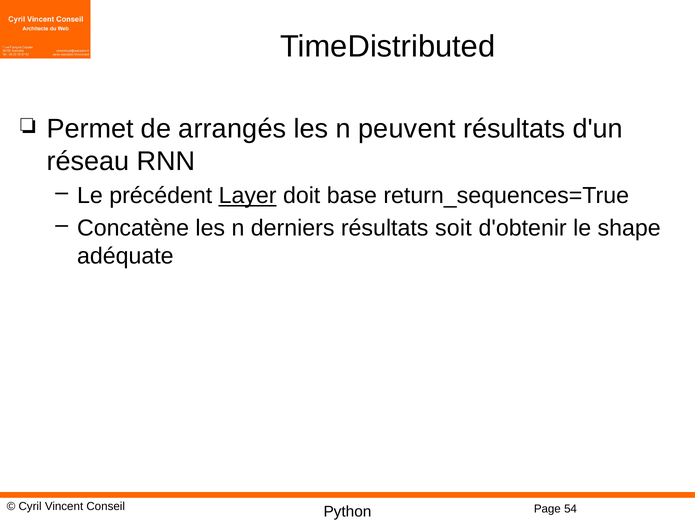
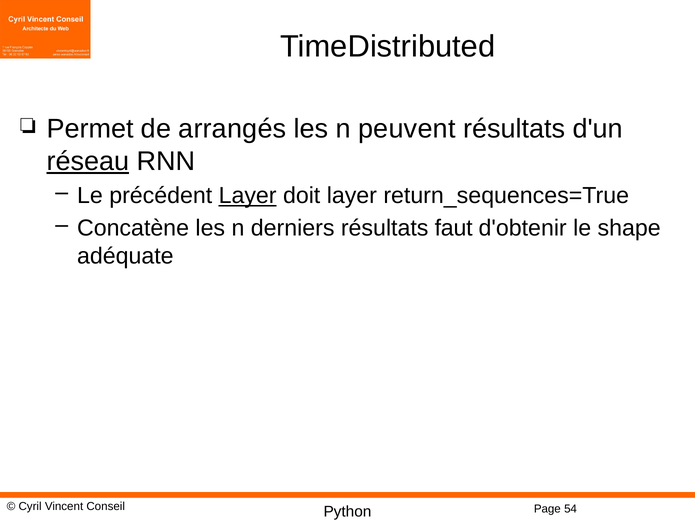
réseau underline: none -> present
doit base: base -> layer
soit: soit -> faut
